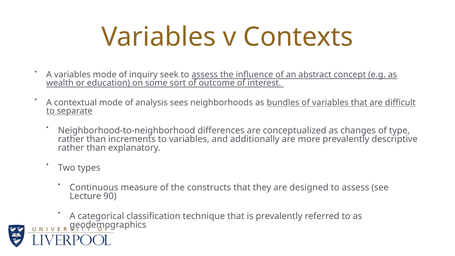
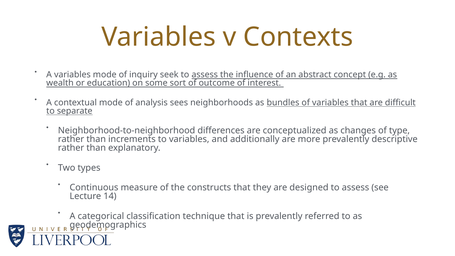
90: 90 -> 14
